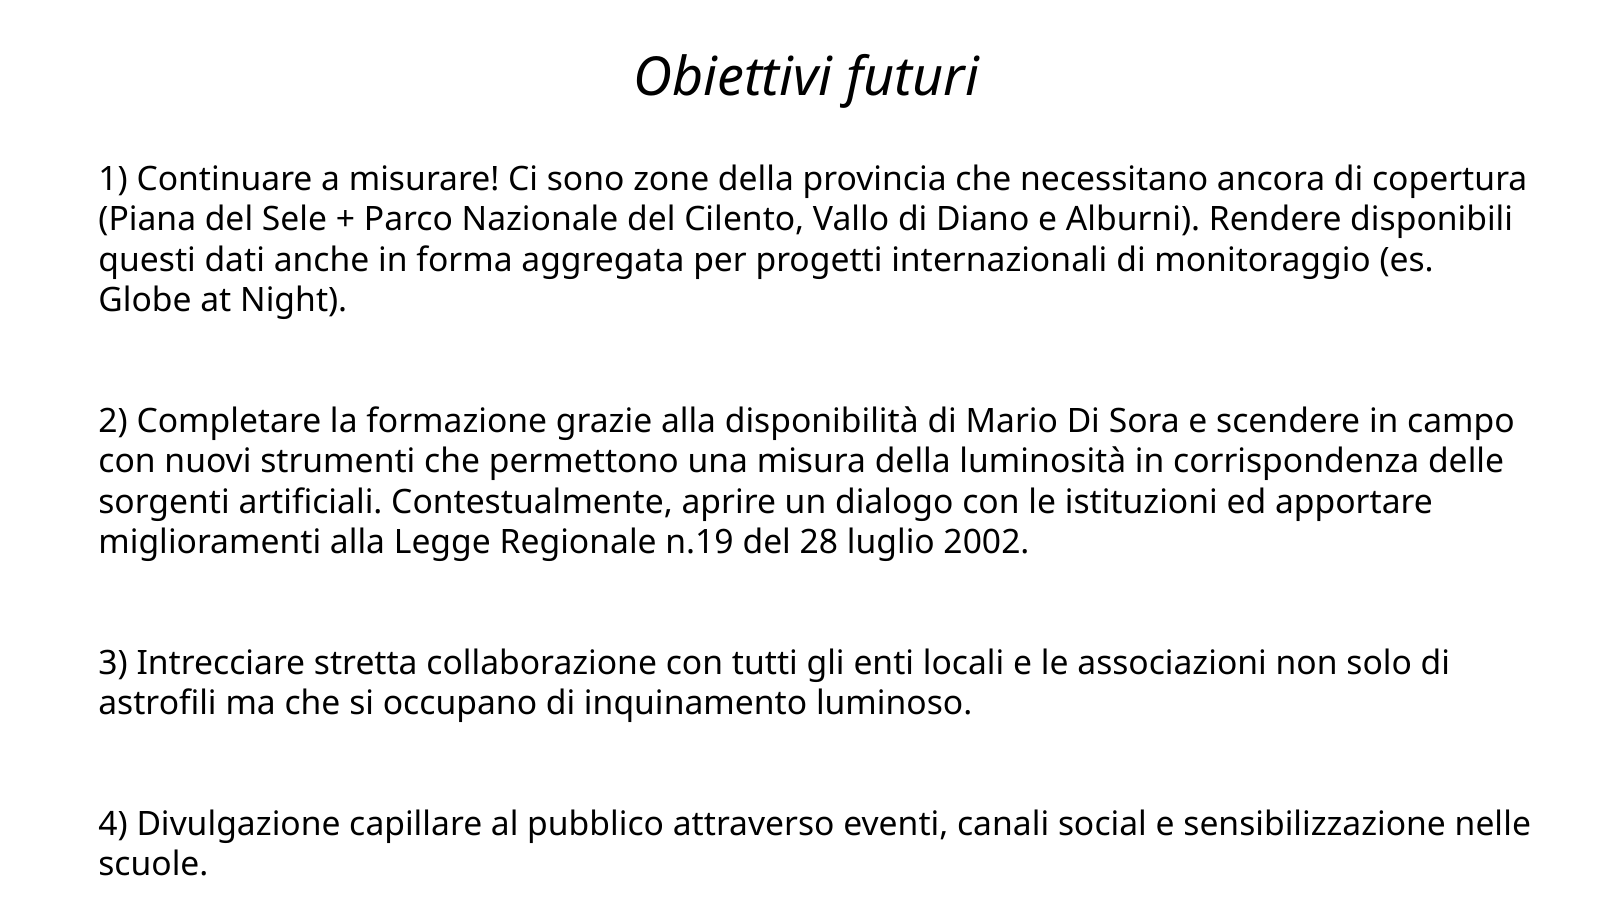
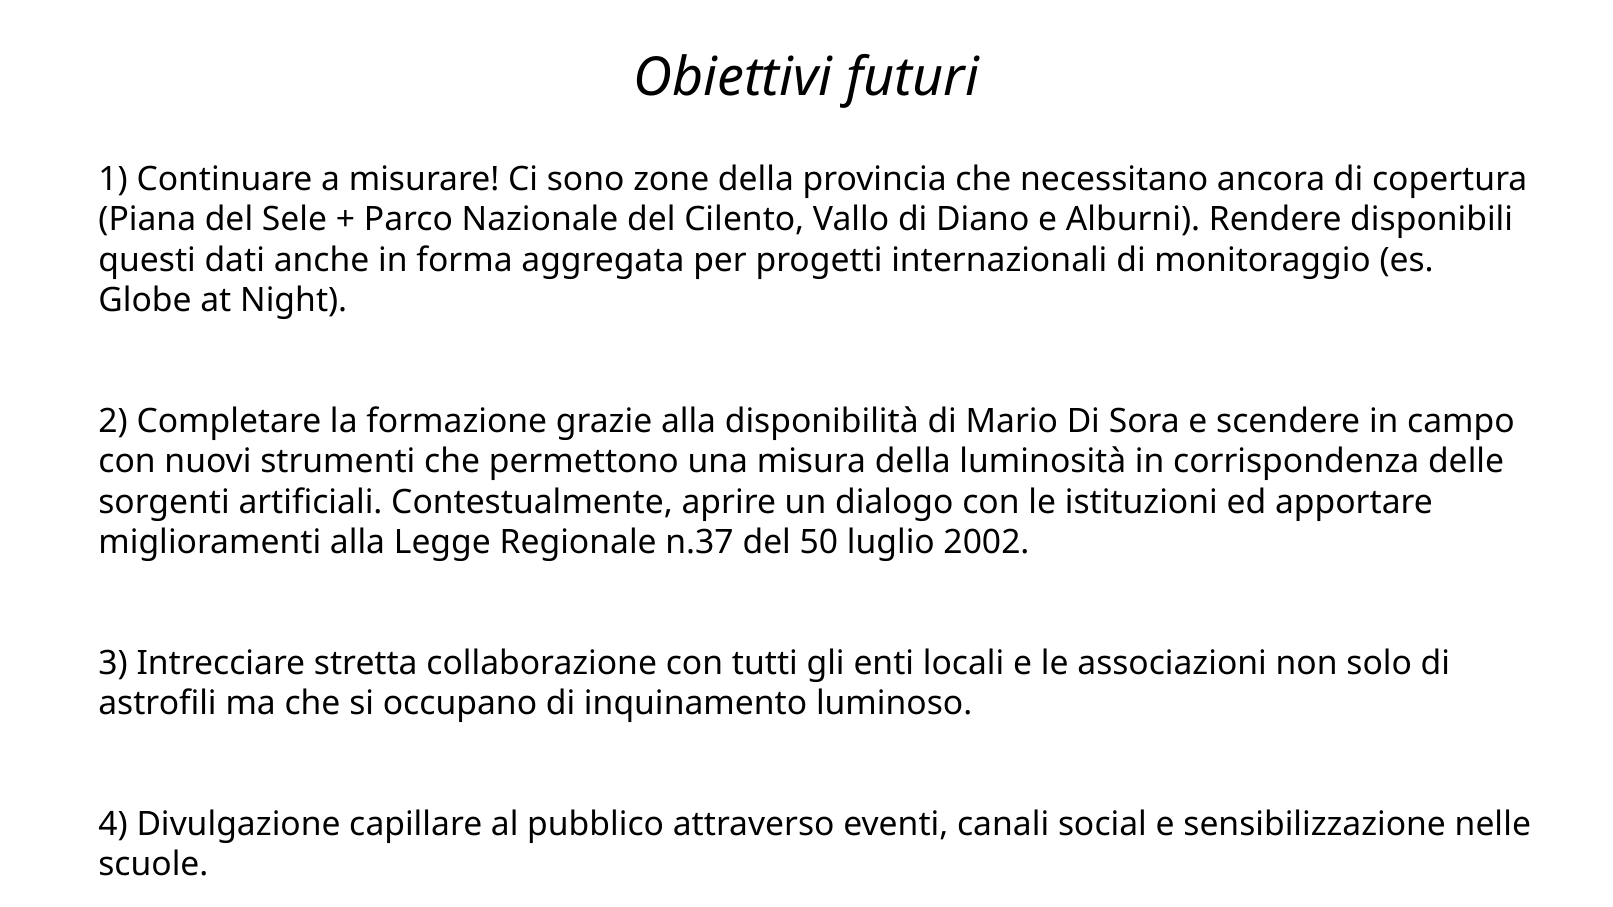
n.19: n.19 -> n.37
28: 28 -> 50
